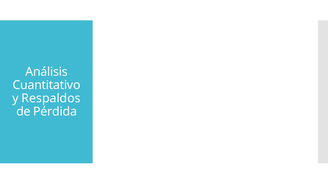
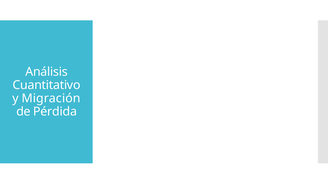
Respaldos: Respaldos -> Migración
